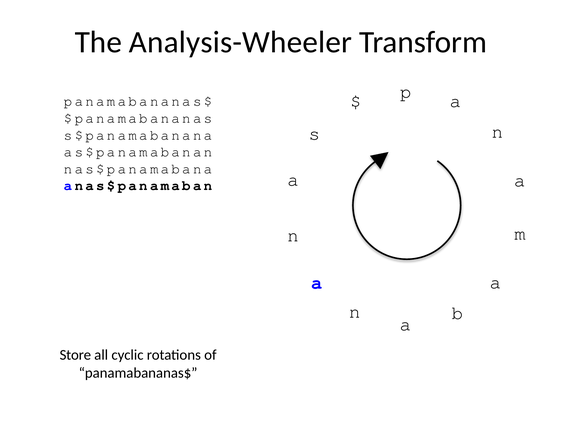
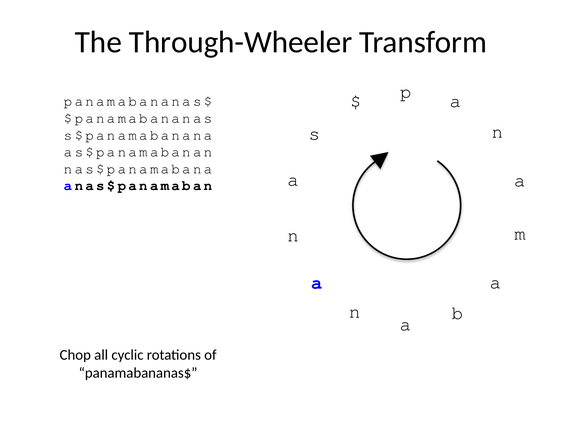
Analysis-Wheeler: Analysis-Wheeler -> Through-Wheeler
Store: Store -> Chop
